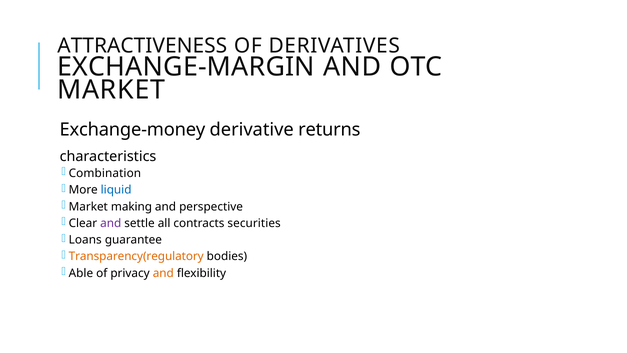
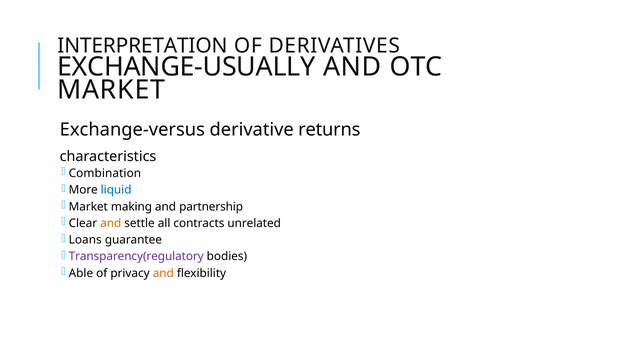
ATTRACTIVENESS: ATTRACTIVENESS -> INTERPRETATION
EXCHANGE-MARGIN: EXCHANGE-MARGIN -> EXCHANGE-USUALLY
Exchange-money: Exchange-money -> Exchange-versus
perspective: perspective -> partnership
and at (111, 223) colour: purple -> orange
securities: securities -> unrelated
Transparency(regulatory colour: orange -> purple
